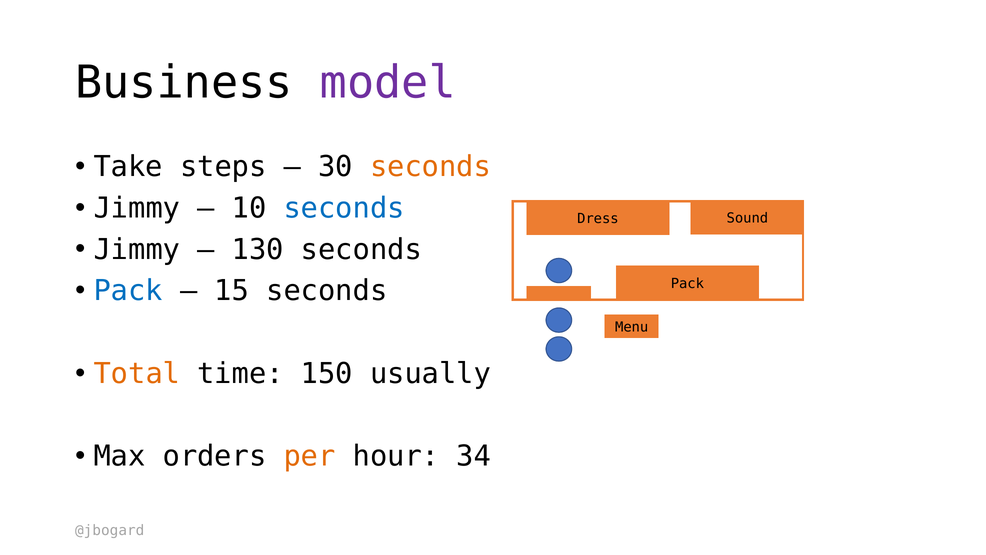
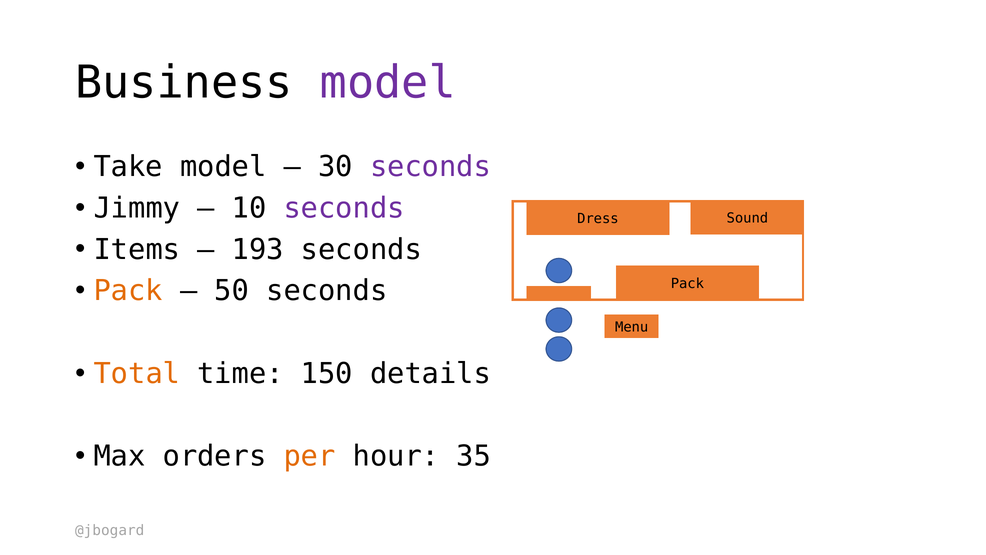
Take steps: steps -> model
seconds at (431, 167) colour: orange -> purple
seconds at (344, 208) colour: blue -> purple
Jimmy at (137, 249): Jimmy -> Items
130: 130 -> 193
Pack at (128, 291) colour: blue -> orange
15: 15 -> 50
usually: usually -> details
34: 34 -> 35
